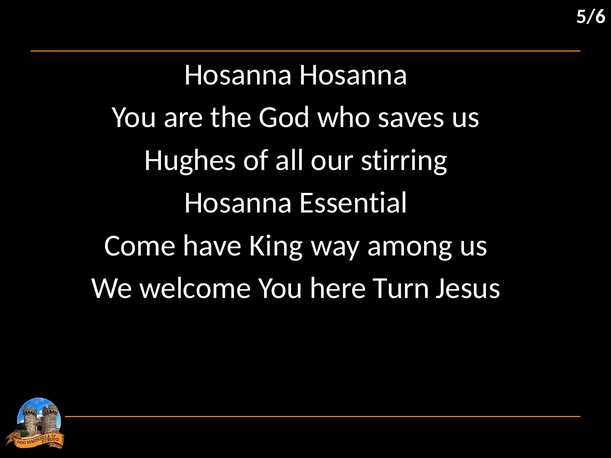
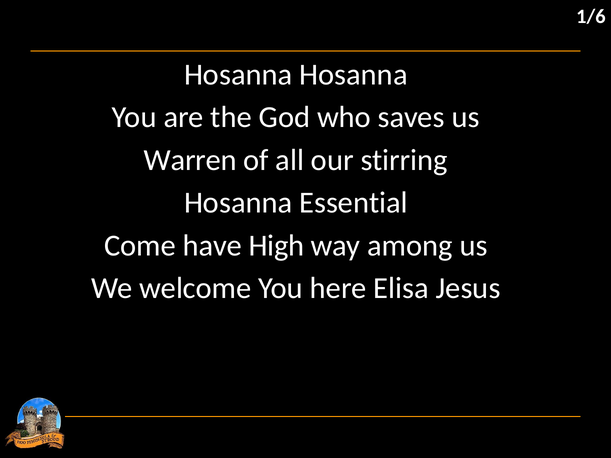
5/6: 5/6 -> 1/6
Hughes: Hughes -> Warren
King: King -> High
Turn: Turn -> Elisa
